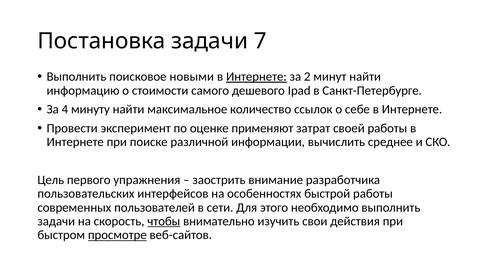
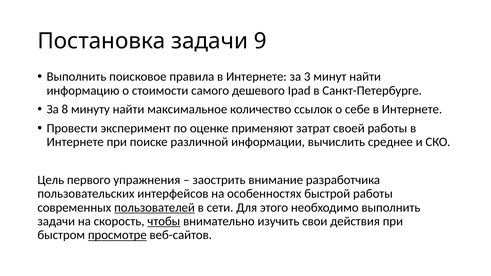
7: 7 -> 9
новыми: новыми -> правила
Интернете at (256, 77) underline: present -> none
2: 2 -> 3
4: 4 -> 8
пользователей underline: none -> present
